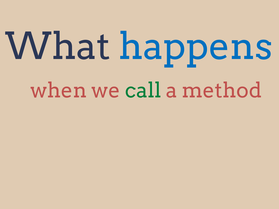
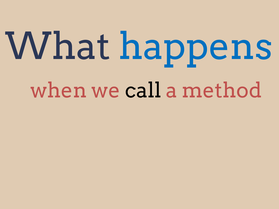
call colour: green -> black
